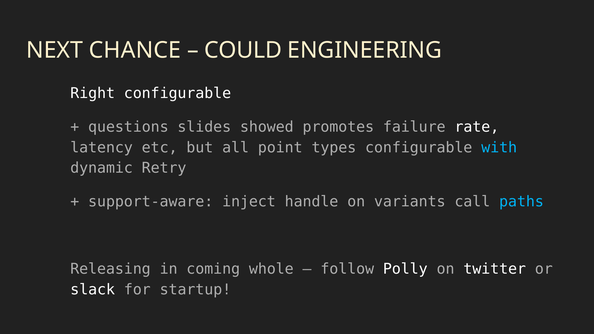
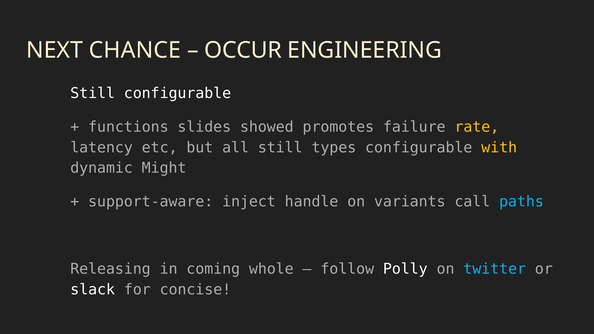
COULD: COULD -> OCCUR
Right at (93, 93): Right -> Still
questions: questions -> functions
rate colour: white -> yellow
all point: point -> still
with colour: light blue -> yellow
Retry: Retry -> Might
twitter colour: white -> light blue
startup: startup -> concise
